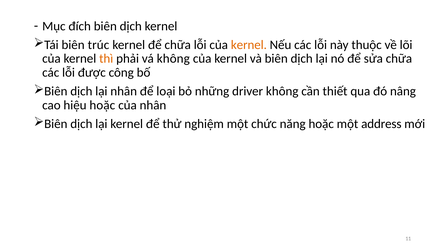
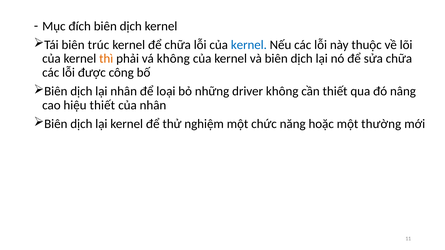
kernel at (249, 45) colour: orange -> blue
hiệu hoặc: hoặc -> thiết
address: address -> thường
